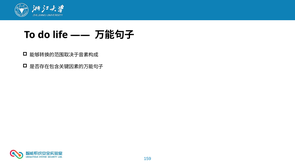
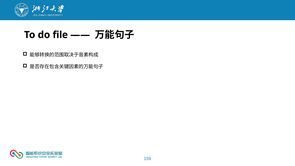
life: life -> file
